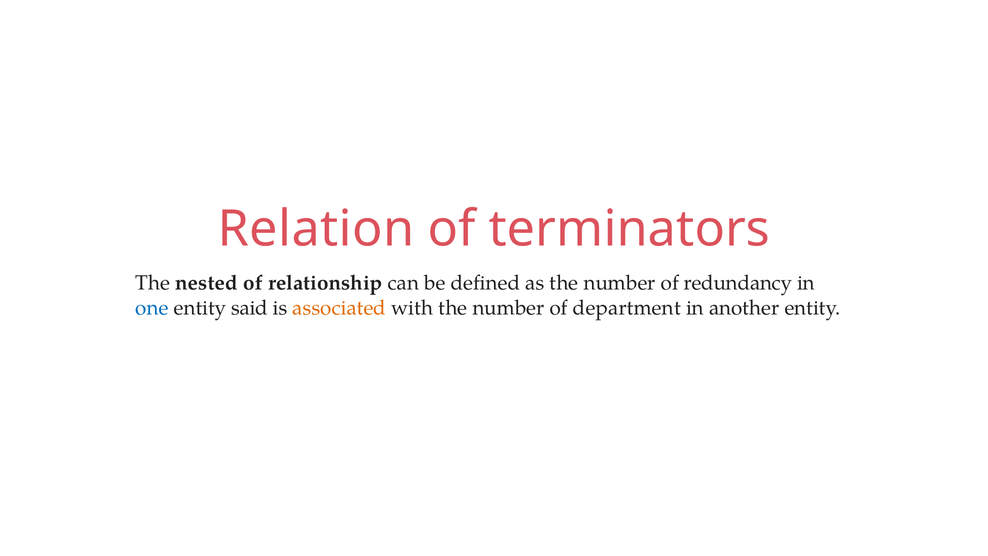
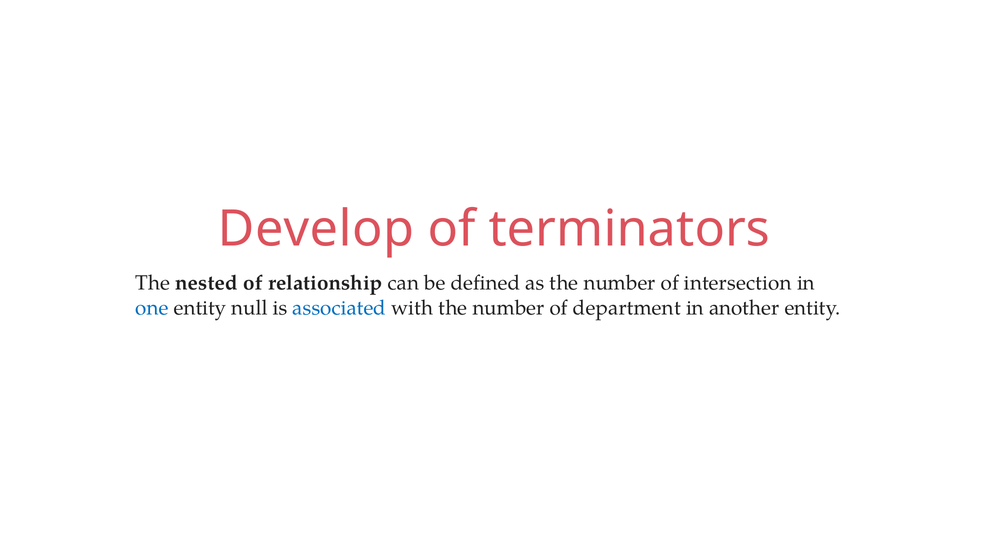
Relation: Relation -> Develop
redundancy: redundancy -> intersection
said: said -> null
associated colour: orange -> blue
